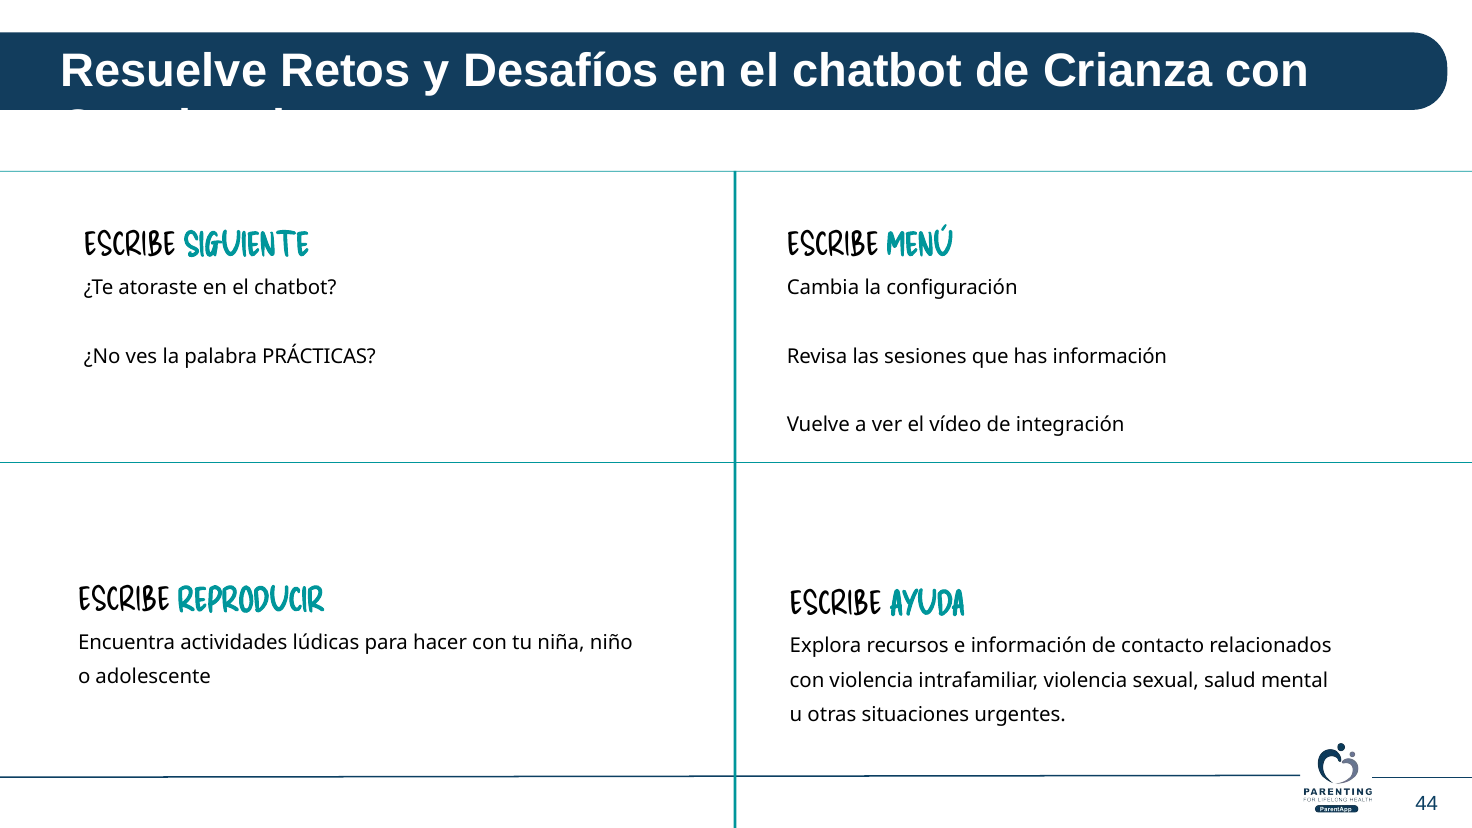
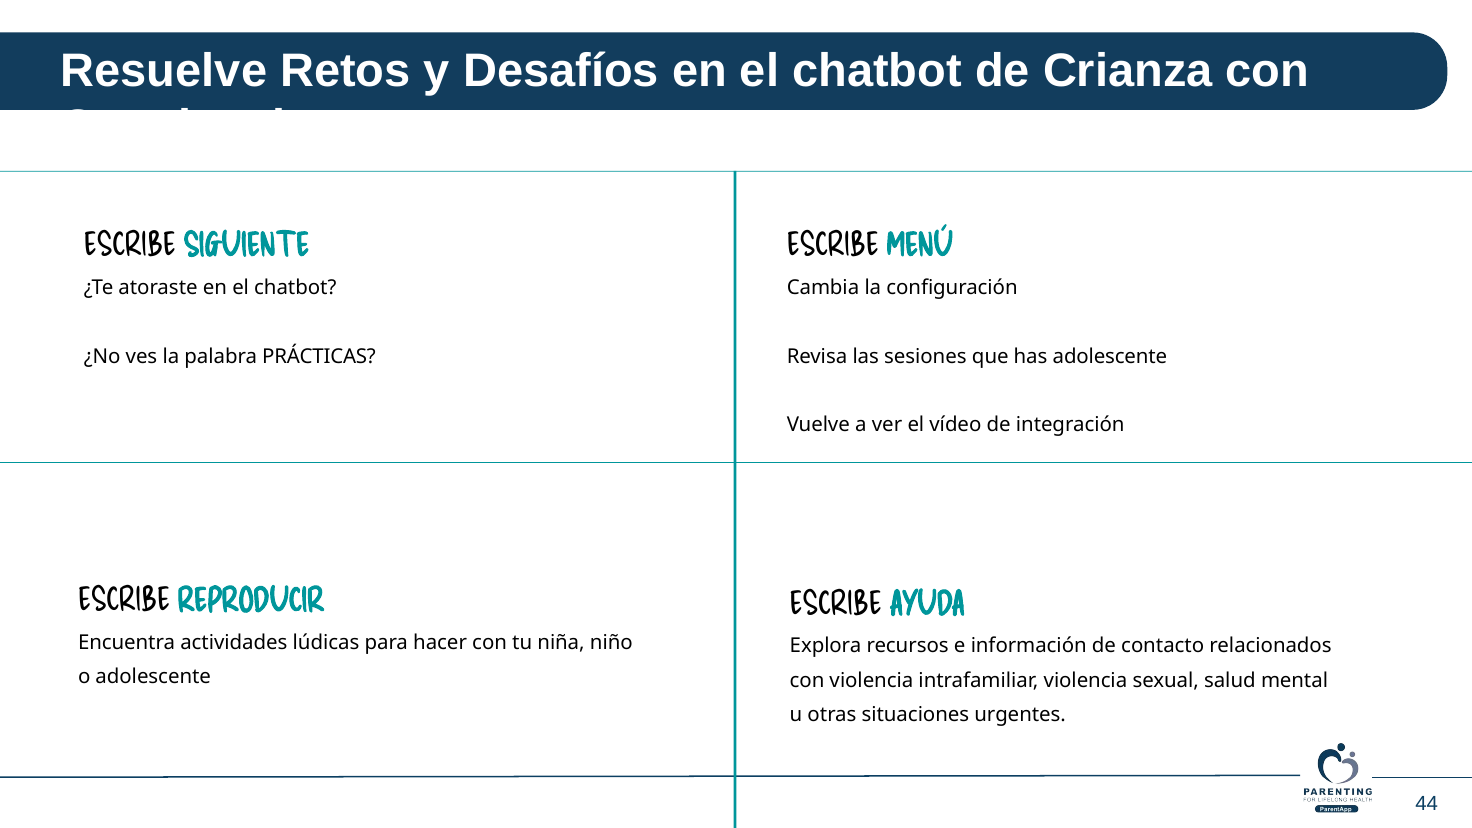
has información: información -> adolescente
